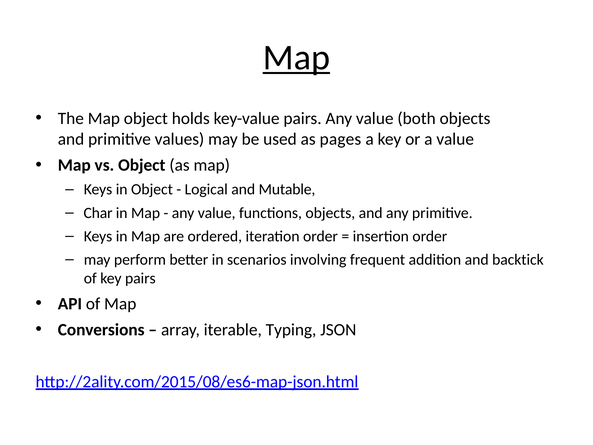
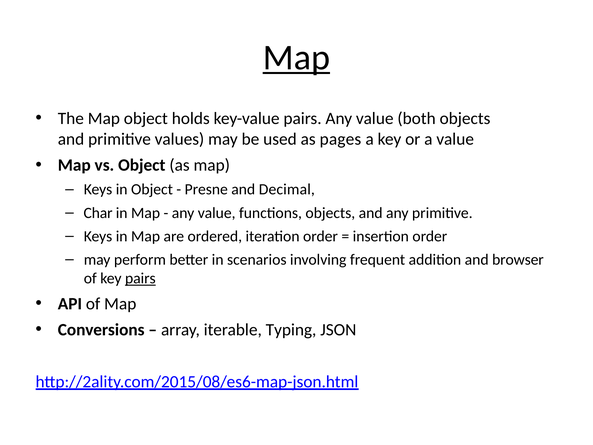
Logical: Logical -> Presne
Mutable: Mutable -> Decimal
backtick: backtick -> browser
pairs at (140, 278) underline: none -> present
